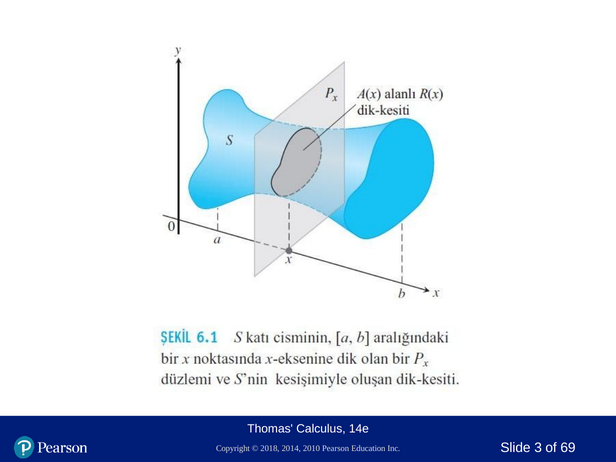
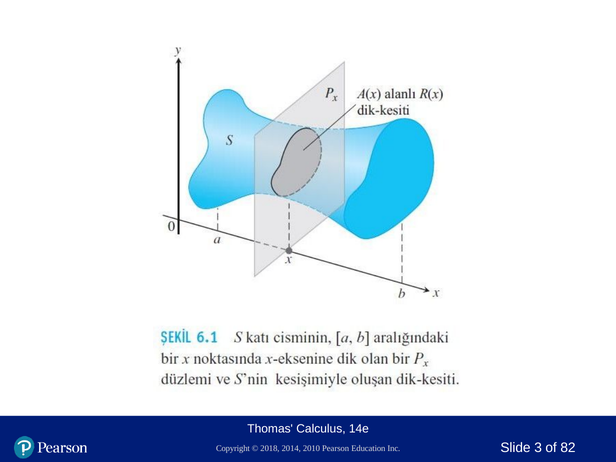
69: 69 -> 82
